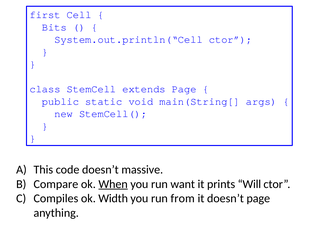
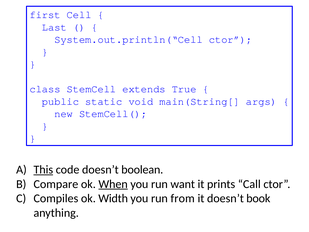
Bits: Bits -> Last
extends Page: Page -> True
This underline: none -> present
massive: massive -> boolean
Will: Will -> Call
doesn’t page: page -> book
